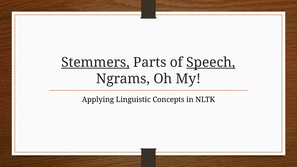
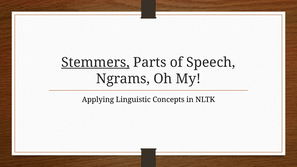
Speech underline: present -> none
